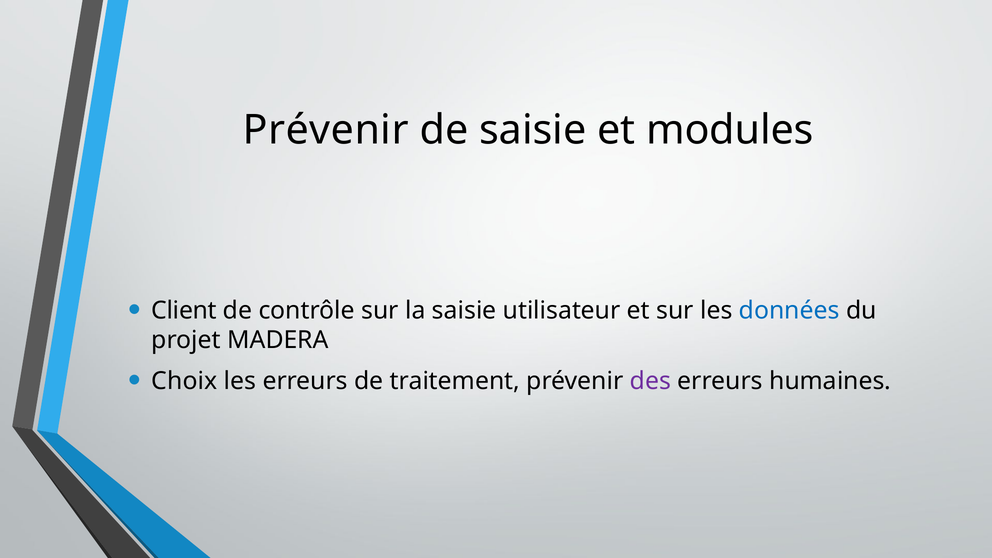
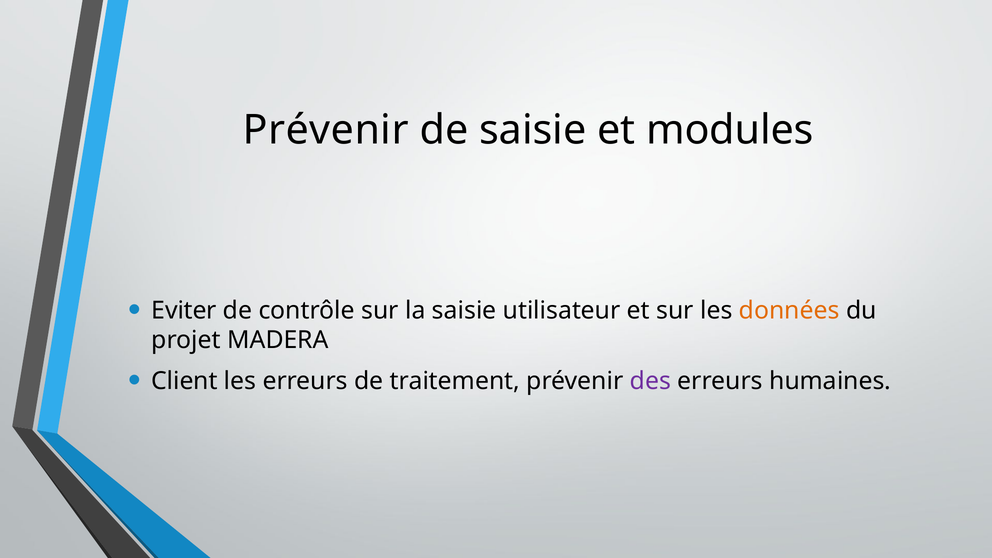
Client: Client -> Eviter
données colour: blue -> orange
Choix: Choix -> Client
